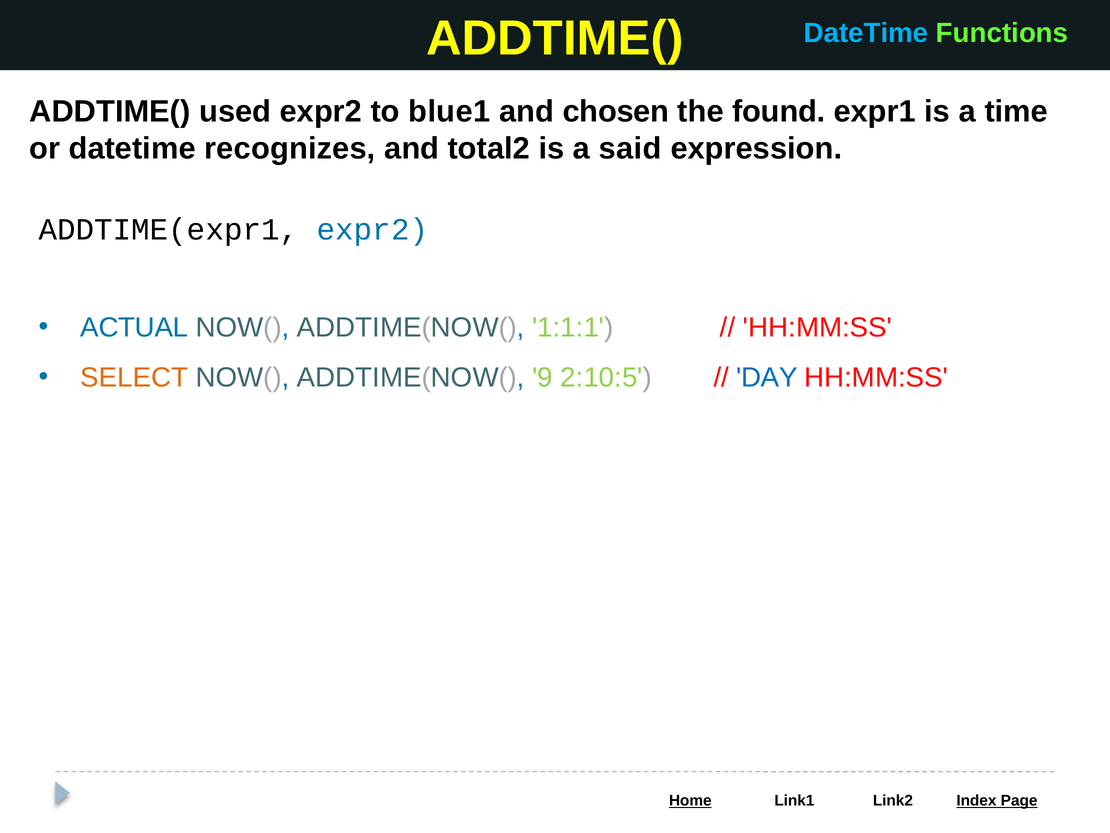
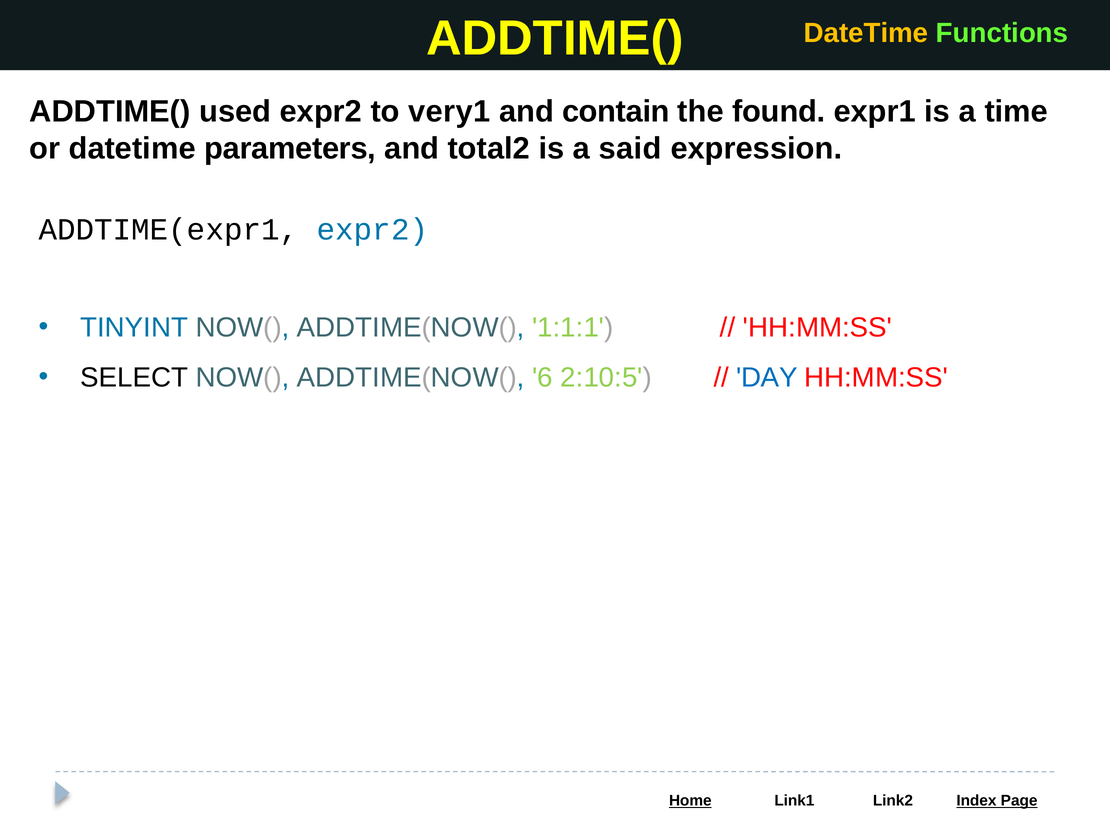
DateTime at (866, 33) colour: light blue -> yellow
blue1: blue1 -> very1
chosen: chosen -> contain
recognizes: recognizes -> parameters
ACTUAL: ACTUAL -> TINYINT
SELECT colour: orange -> black
9: 9 -> 6
